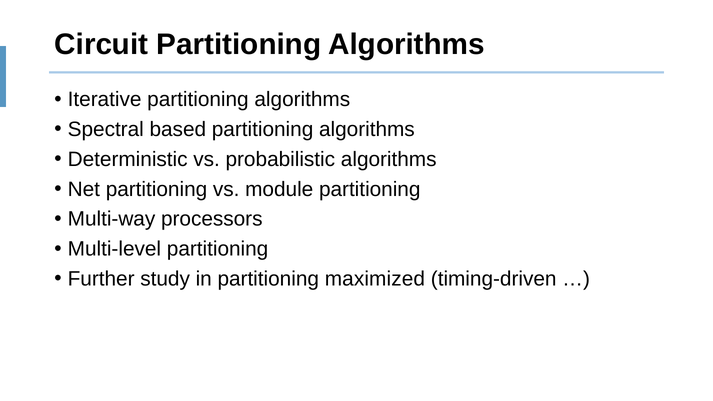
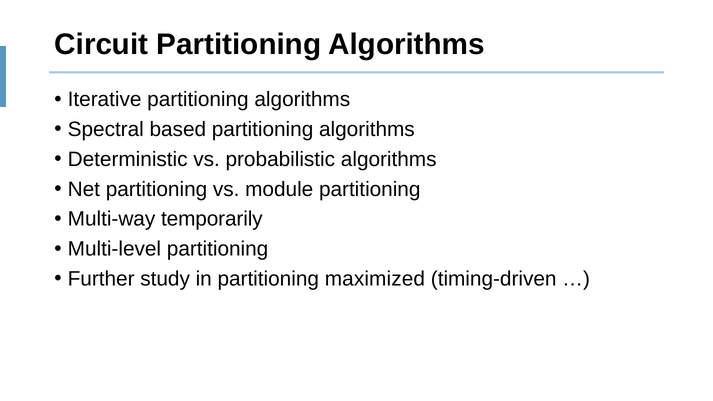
processors: processors -> temporarily
